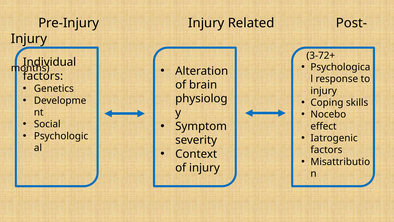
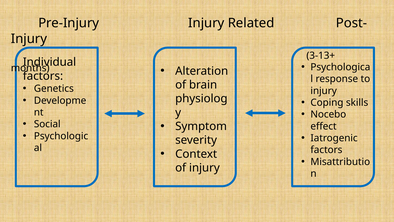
3-72+: 3-72+ -> 3-13+
